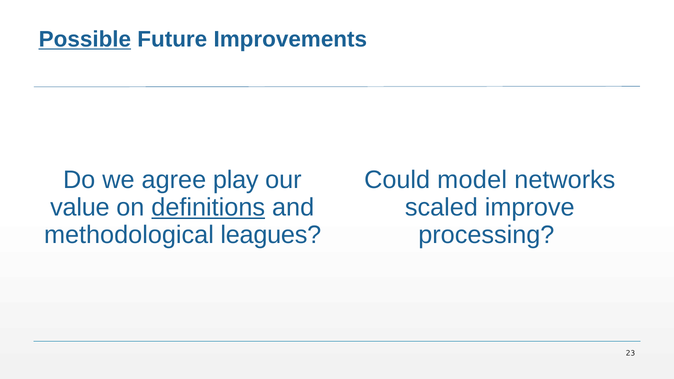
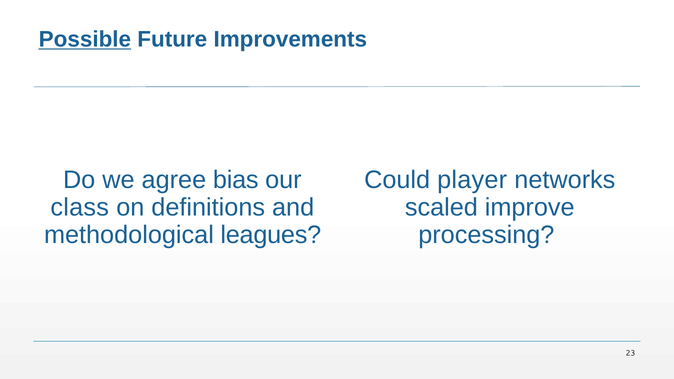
play: play -> bias
model: model -> player
value: value -> class
definitions underline: present -> none
